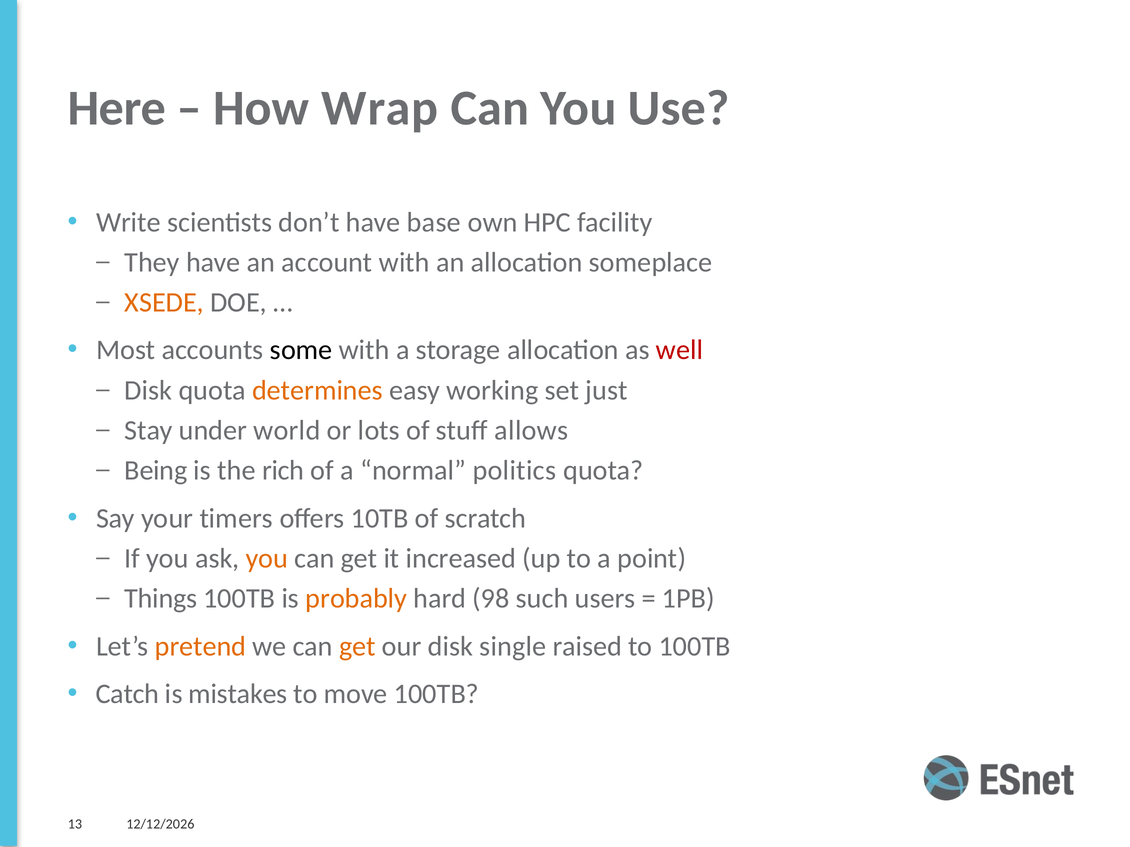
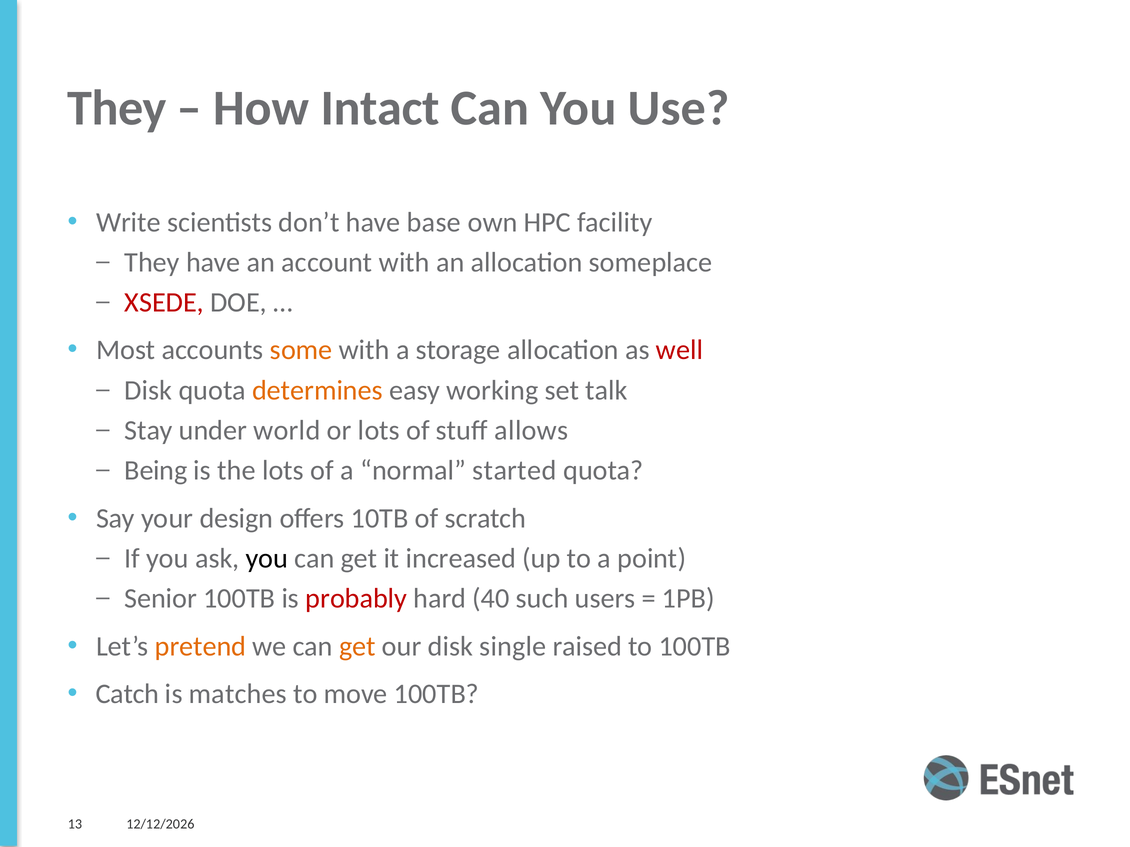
Here at (117, 108): Here -> They
Wrap: Wrap -> Intact
XSEDE colour: orange -> red
some colour: black -> orange
just: just -> talk
the rich: rich -> lots
politics: politics -> started
timers: timers -> design
you at (267, 559) colour: orange -> black
Things: Things -> Senior
probably colour: orange -> red
98: 98 -> 40
mistakes: mistakes -> matches
